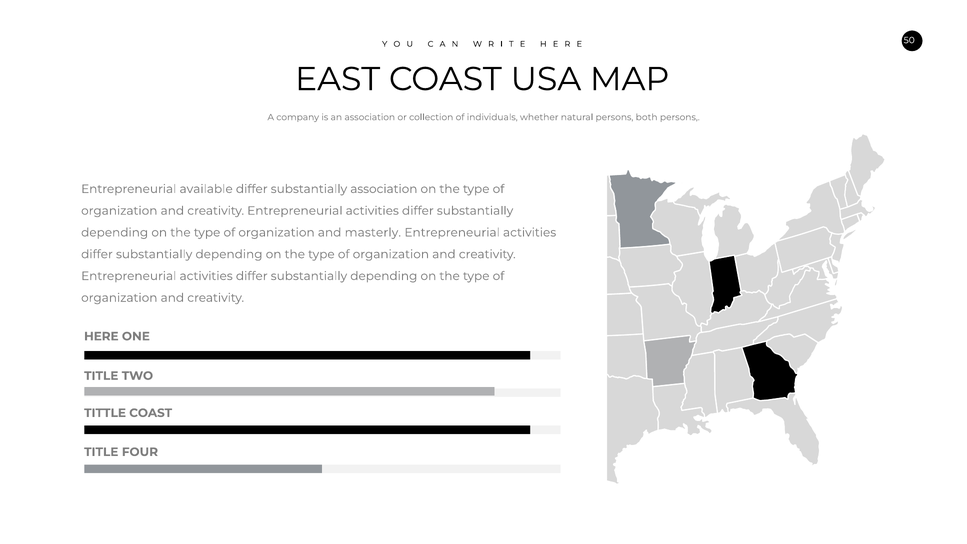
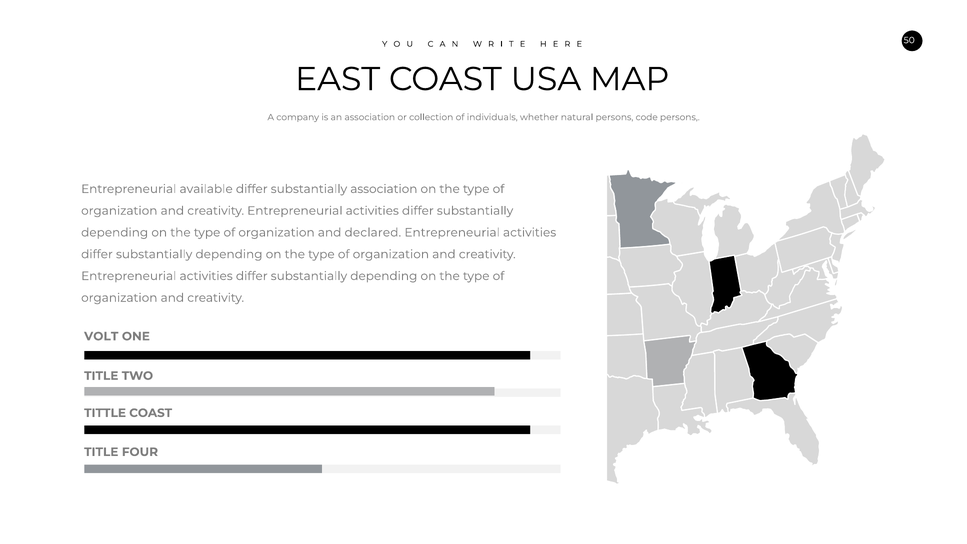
both: both -> code
masterly: masterly -> declared
HERE: HERE -> VOLT
